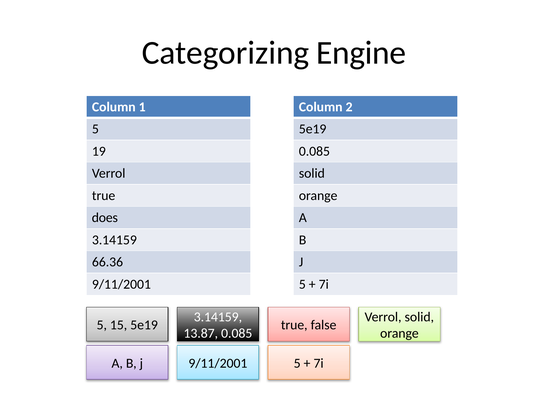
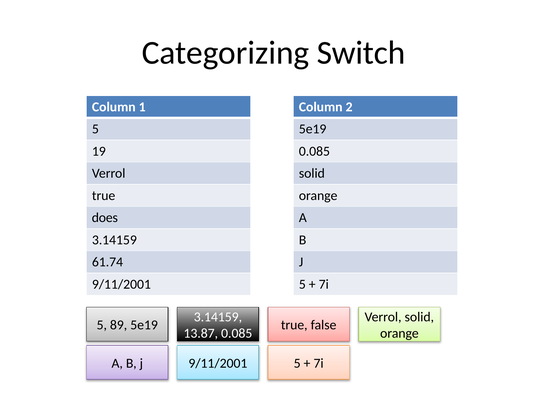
Engine: Engine -> Switch
66.36: 66.36 -> 61.74
15: 15 -> 89
